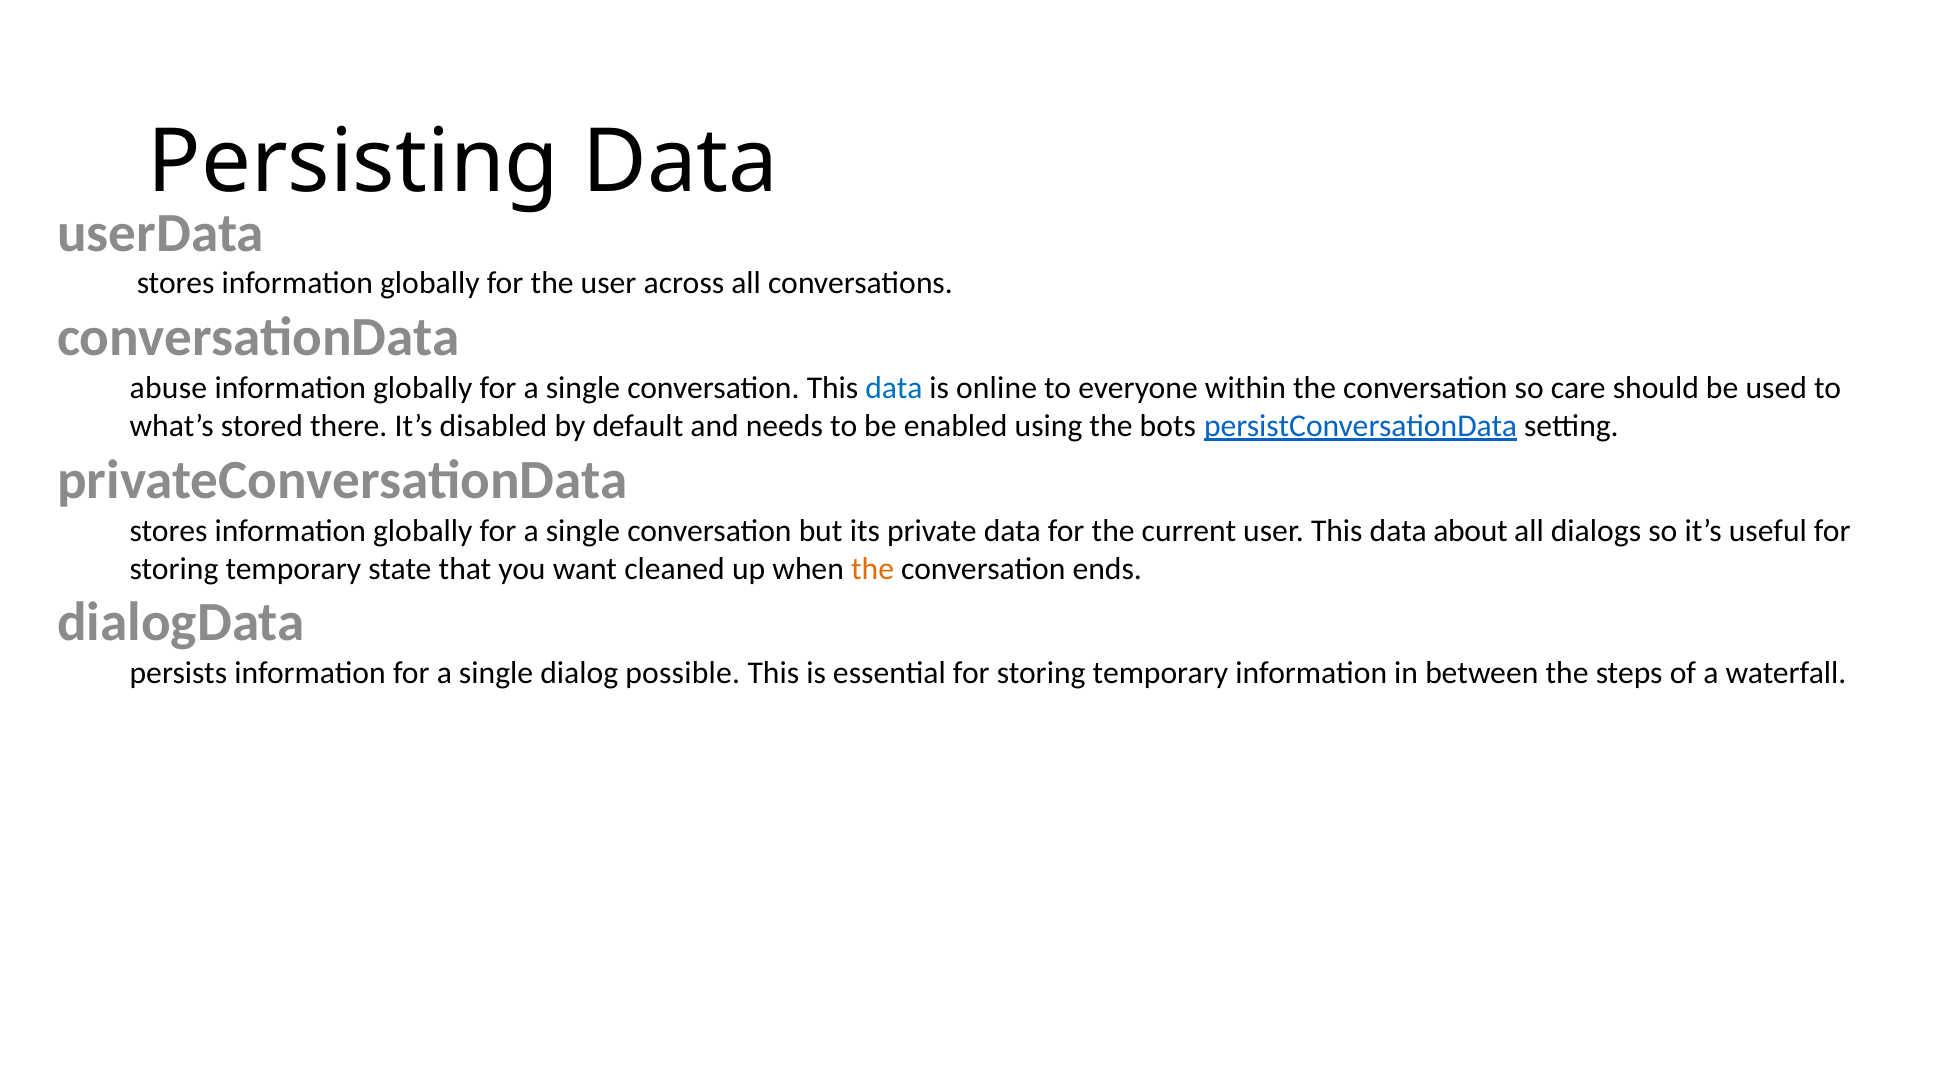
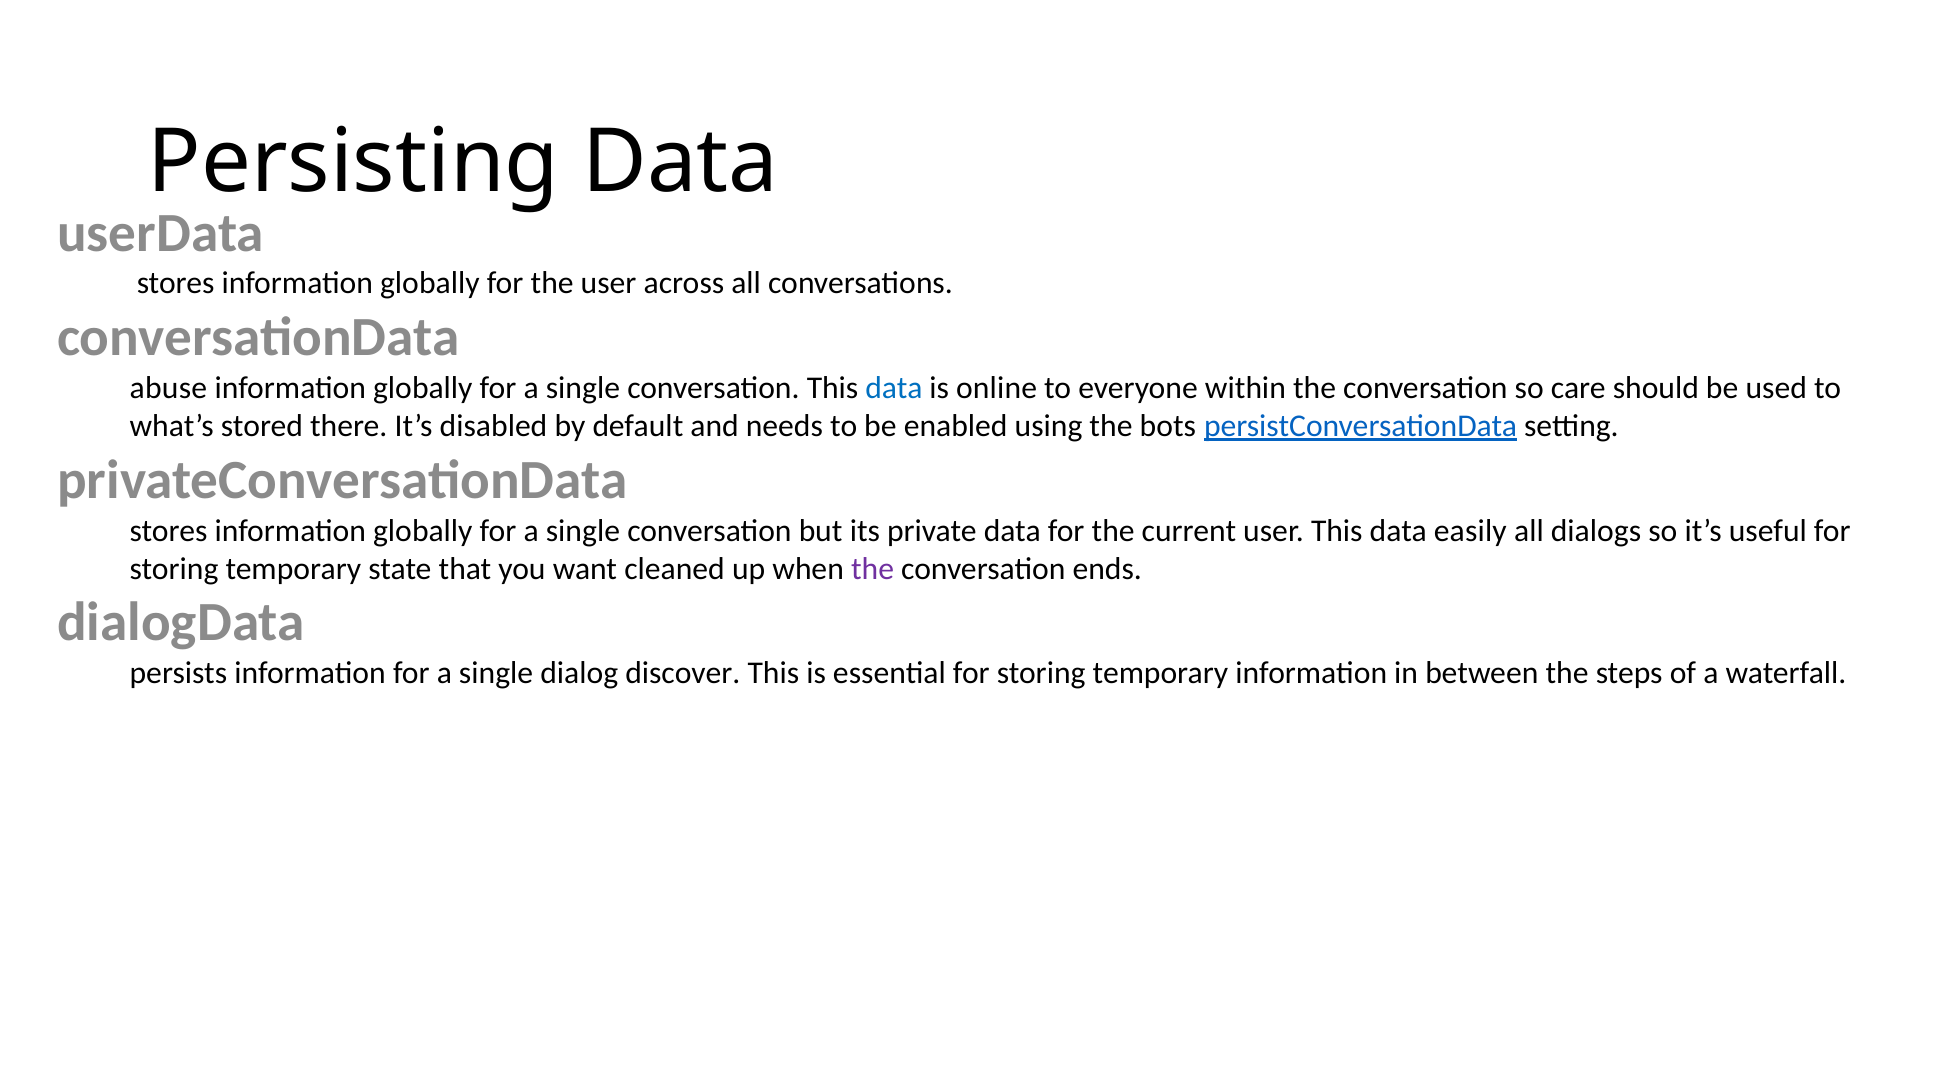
about: about -> easily
the at (873, 569) colour: orange -> purple
possible: possible -> discover
